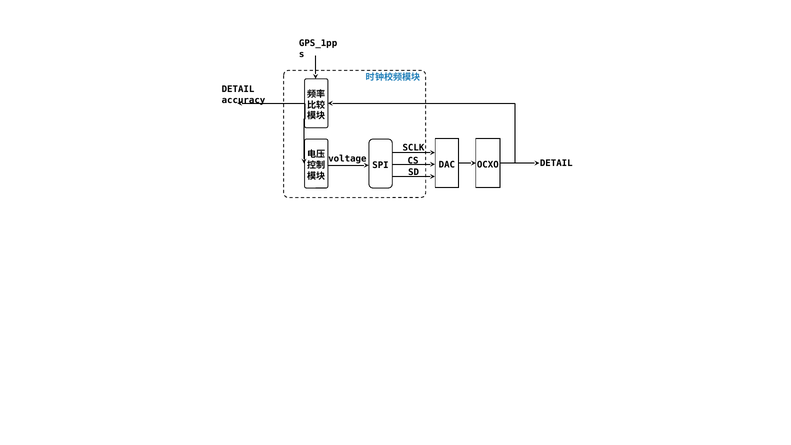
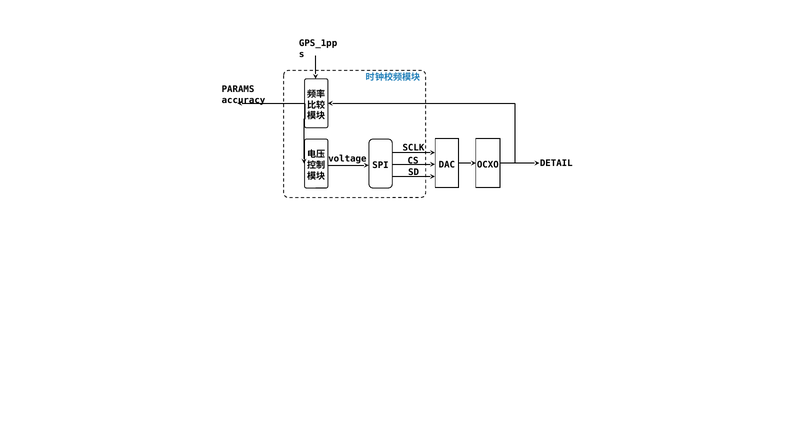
DETAIL at (238, 89): DETAIL -> PARAMS
